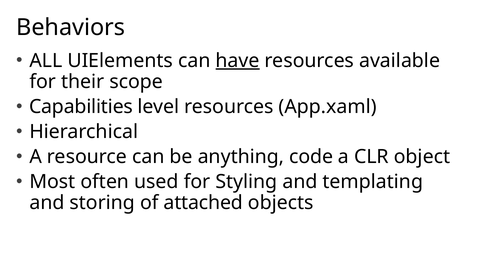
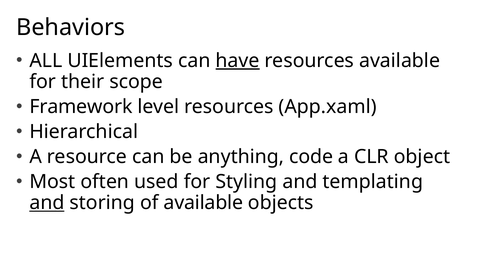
Capabilities: Capabilities -> Framework
and at (47, 203) underline: none -> present
of attached: attached -> available
